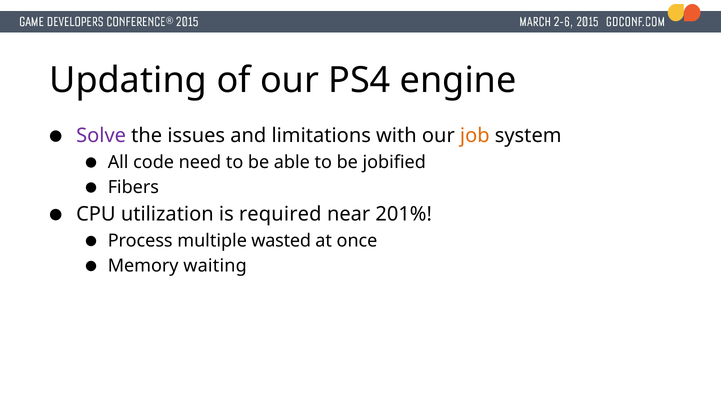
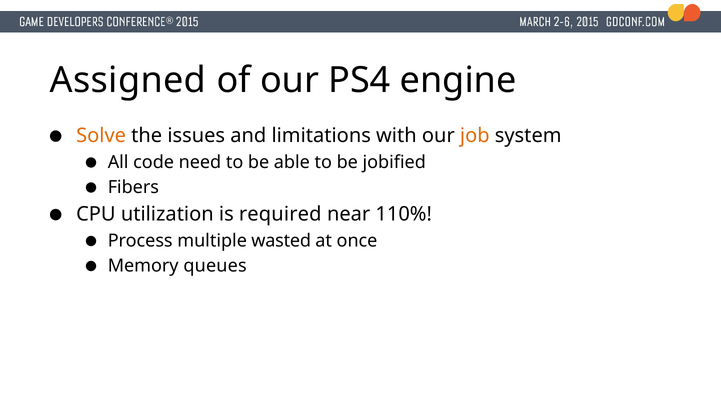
Updating: Updating -> Assigned
Solve colour: purple -> orange
201%: 201% -> 110%
waiting: waiting -> queues
